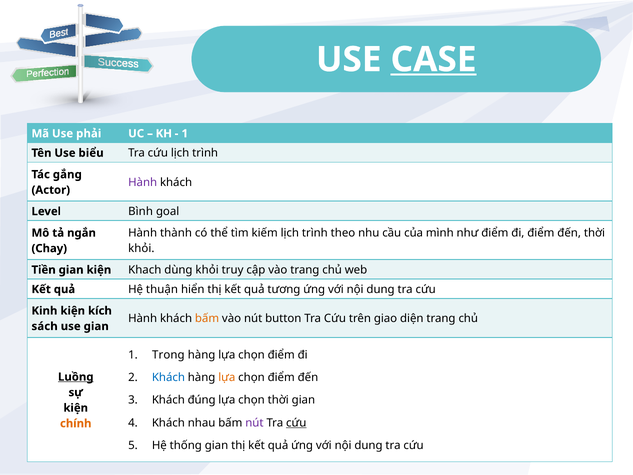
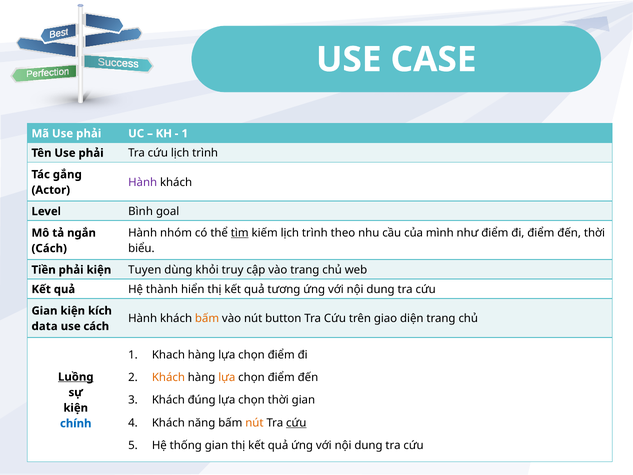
CASE underline: present -> none
Tên Use biểu: biểu -> phải
thành: thành -> nhóm
tìm underline: none -> present
khỏi at (141, 248): khỏi -> biểu
Chay at (49, 248): Chay -> Cách
Tiền gian: gian -> phải
Khach: Khach -> Tuyen
thuận: thuận -> thành
Kinh at (44, 311): Kinh -> Gian
sách: sách -> data
use gian: gian -> cách
Trọng: Trọng -> Khach
Khách at (168, 377) colour: blue -> orange
nhau: nhau -> năng
nút at (254, 423) colour: purple -> orange
chính colour: orange -> blue
